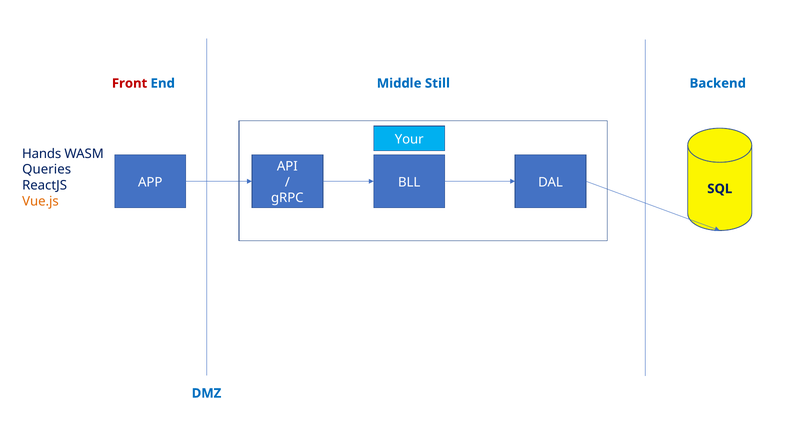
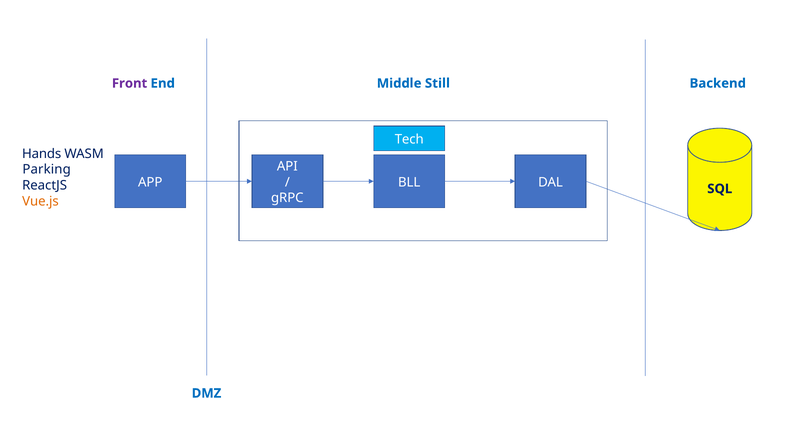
Front colour: red -> purple
Your: Your -> Tech
Queries: Queries -> Parking
